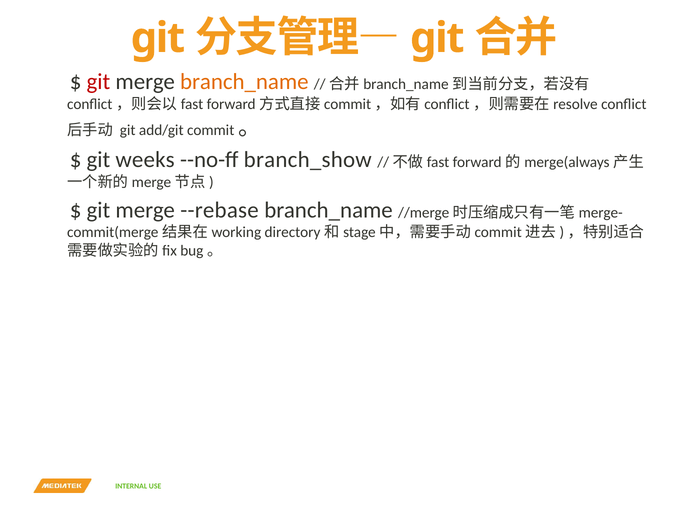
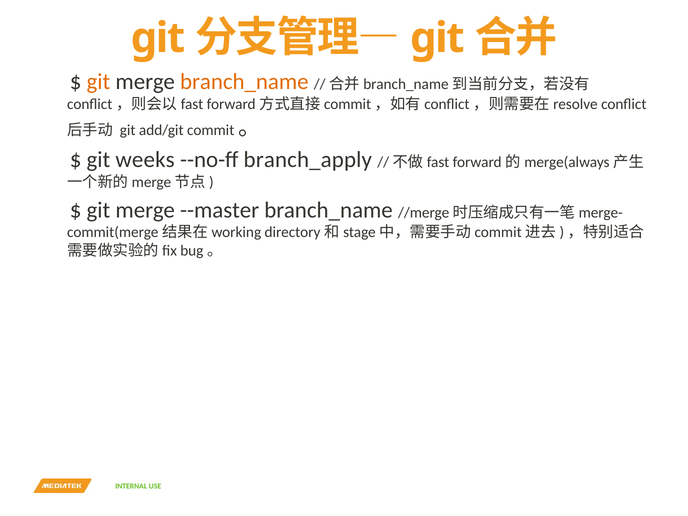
git at (98, 82) colour: red -> orange
branch_show: branch_show -> branch_apply
--rebase: --rebase -> --master
